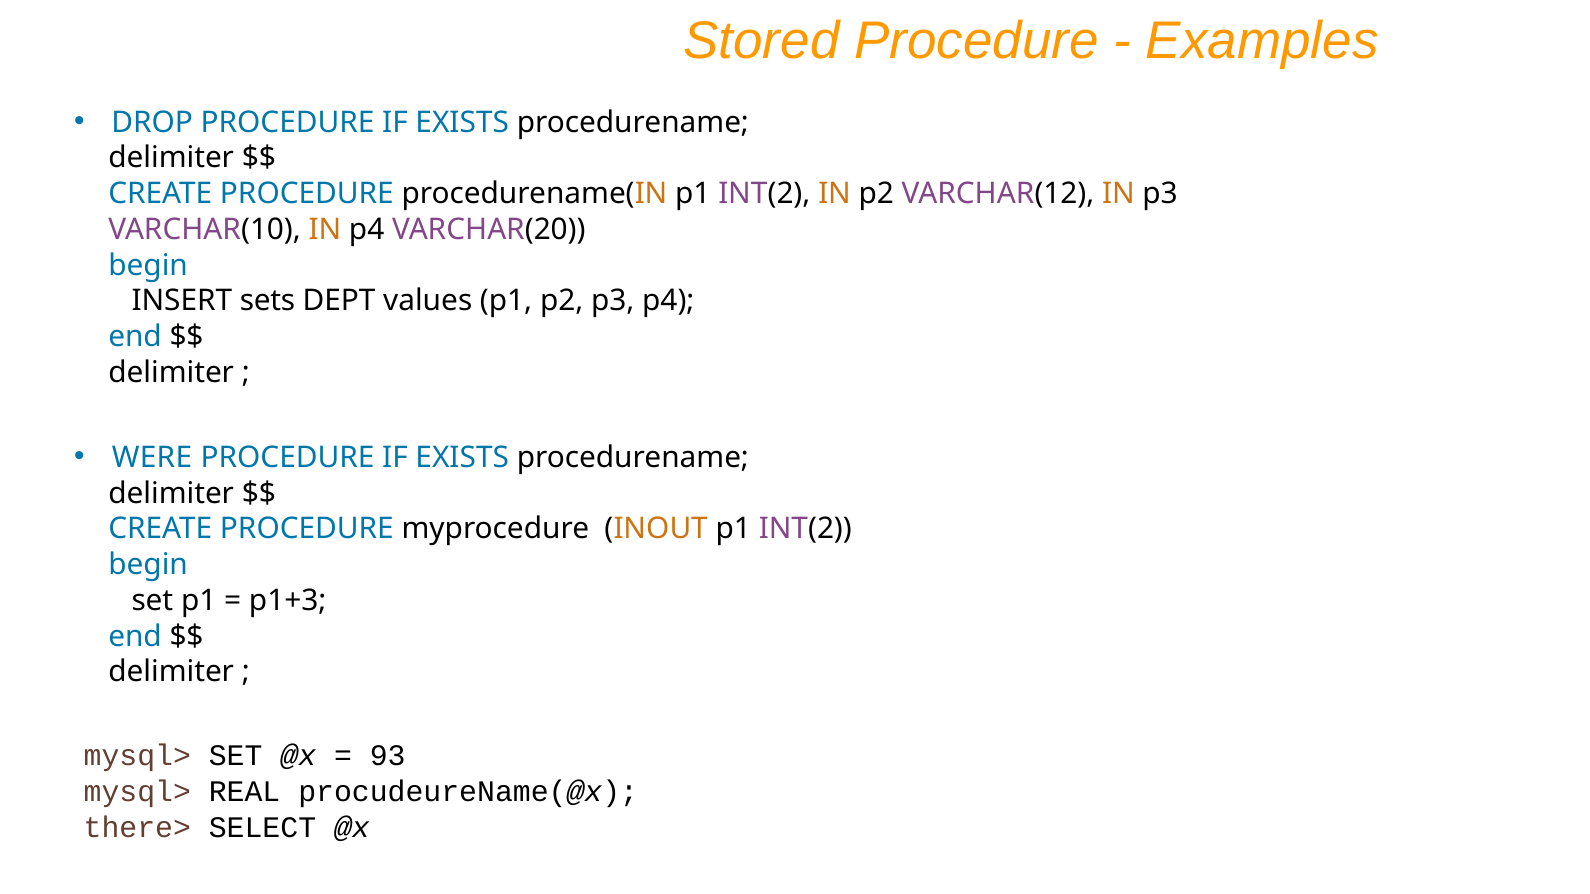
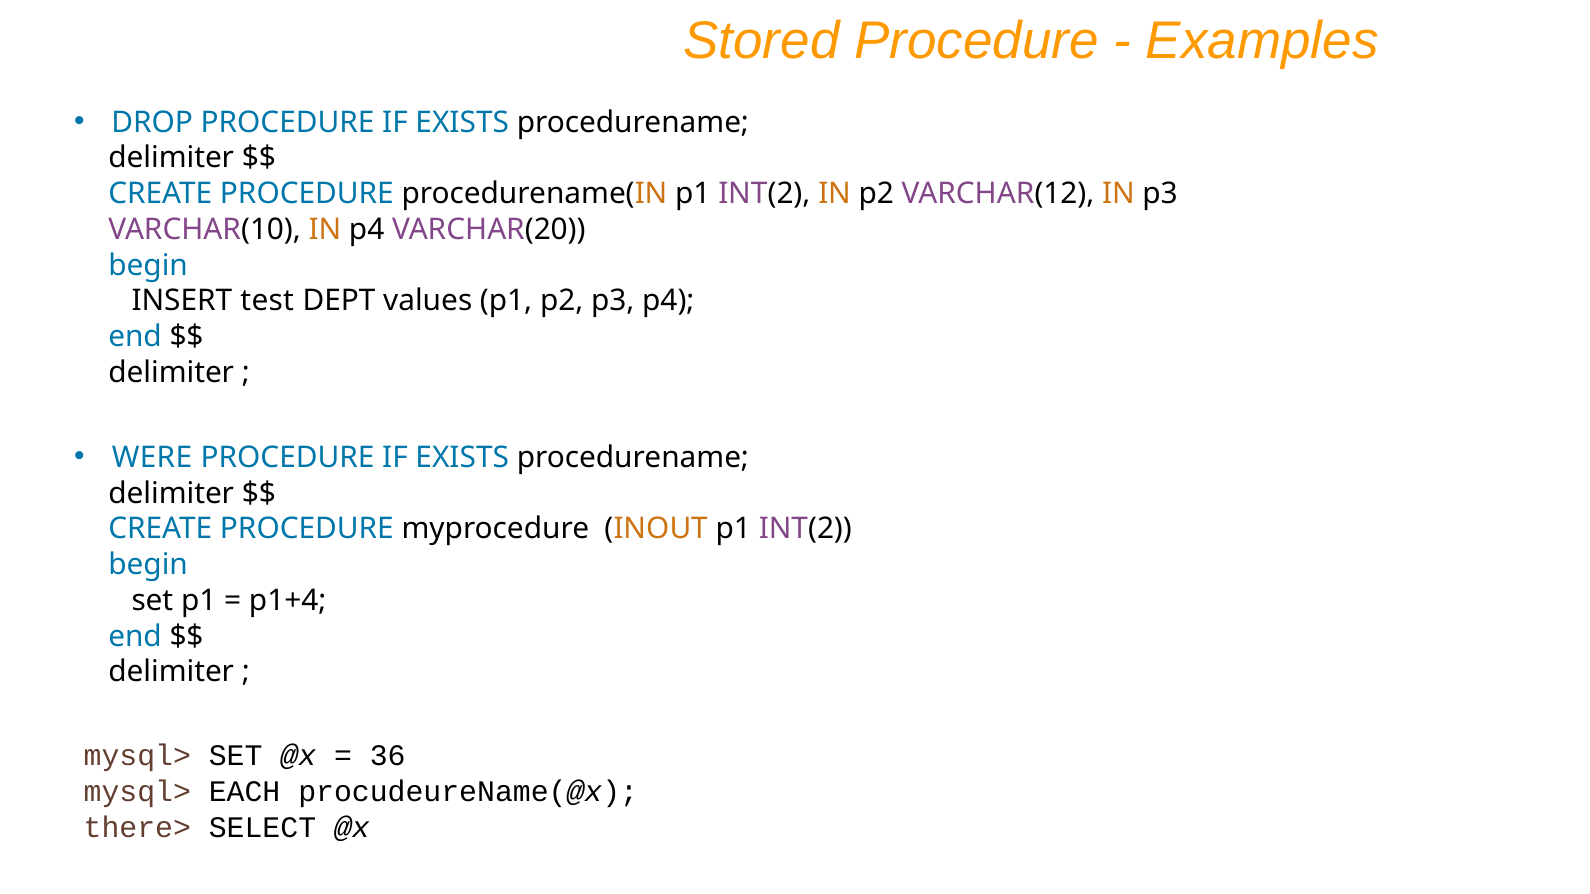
sets: sets -> test
p1+3: p1+3 -> p1+4
93: 93 -> 36
REAL: REAL -> EACH
